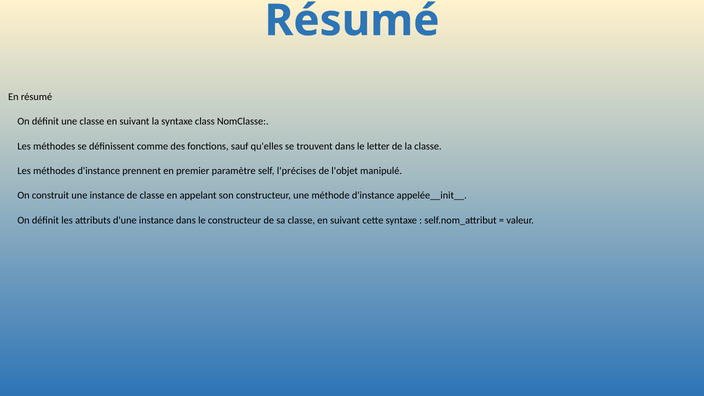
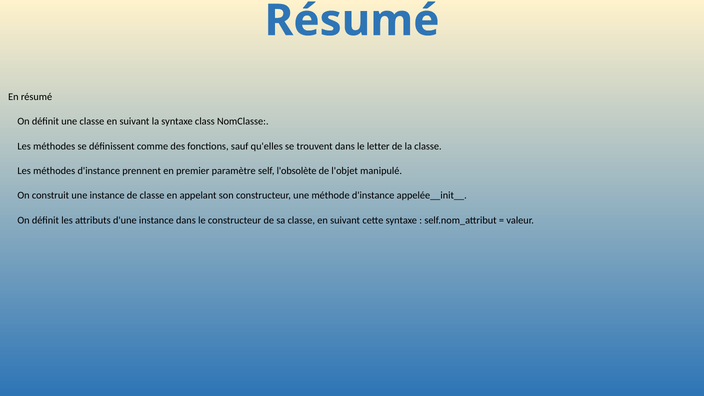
l'précises: l'précises -> l'obsolète
